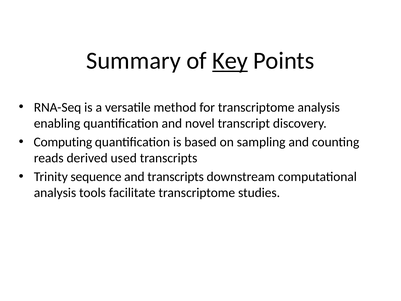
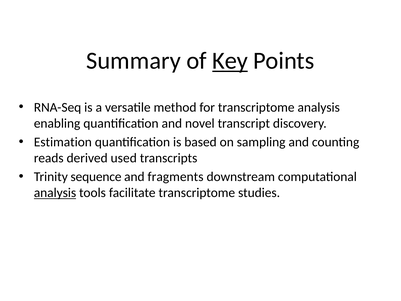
Computing: Computing -> Estimation
and transcripts: transcripts -> fragments
analysis at (55, 193) underline: none -> present
